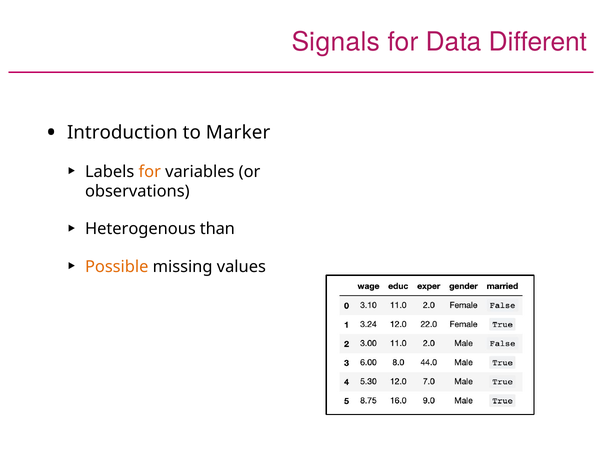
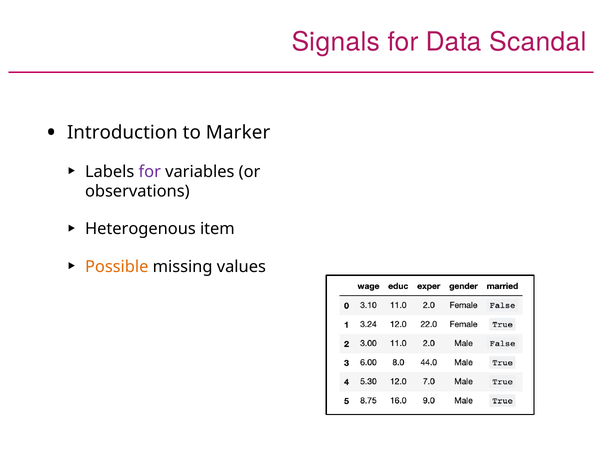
Different: Different -> Scandal
for at (150, 172) colour: orange -> purple
than: than -> item
